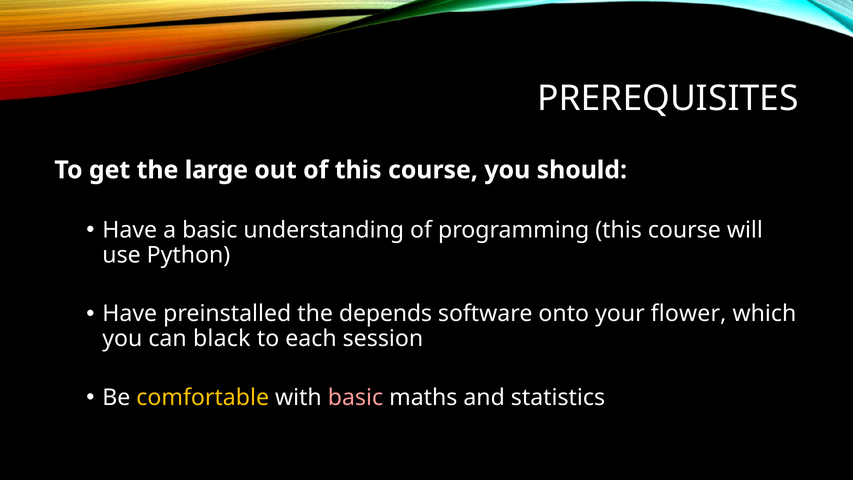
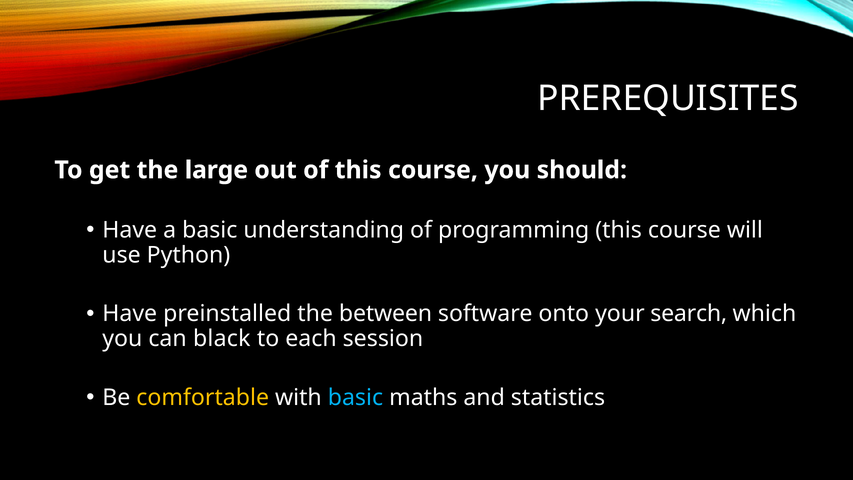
depends: depends -> between
flower: flower -> search
basic at (355, 398) colour: pink -> light blue
